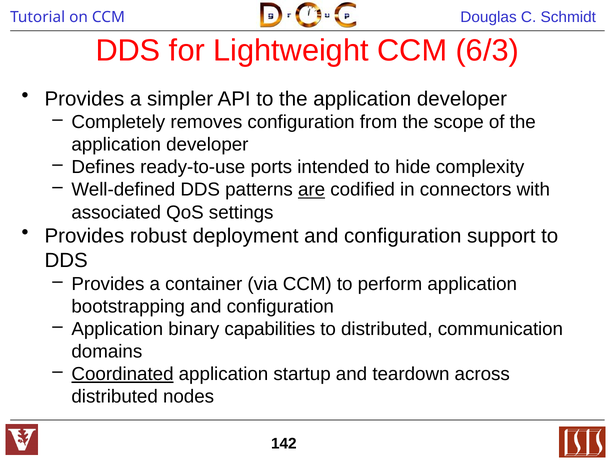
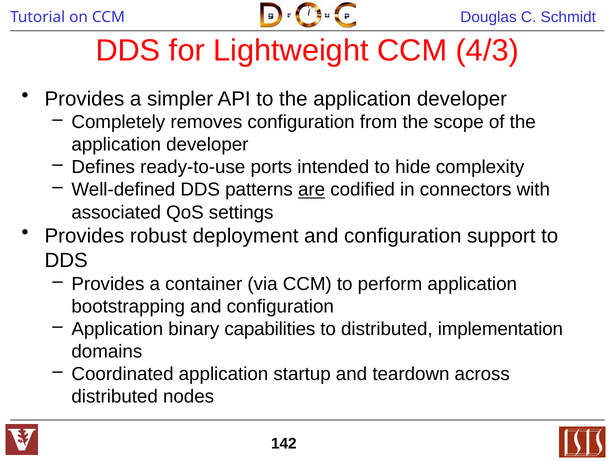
6/3: 6/3 -> 4/3
communication: communication -> implementation
Coordinated underline: present -> none
